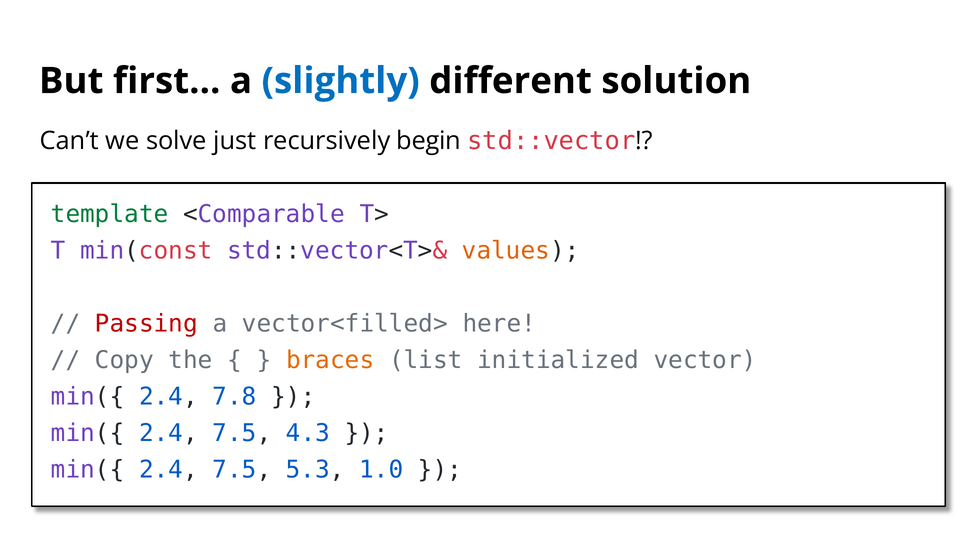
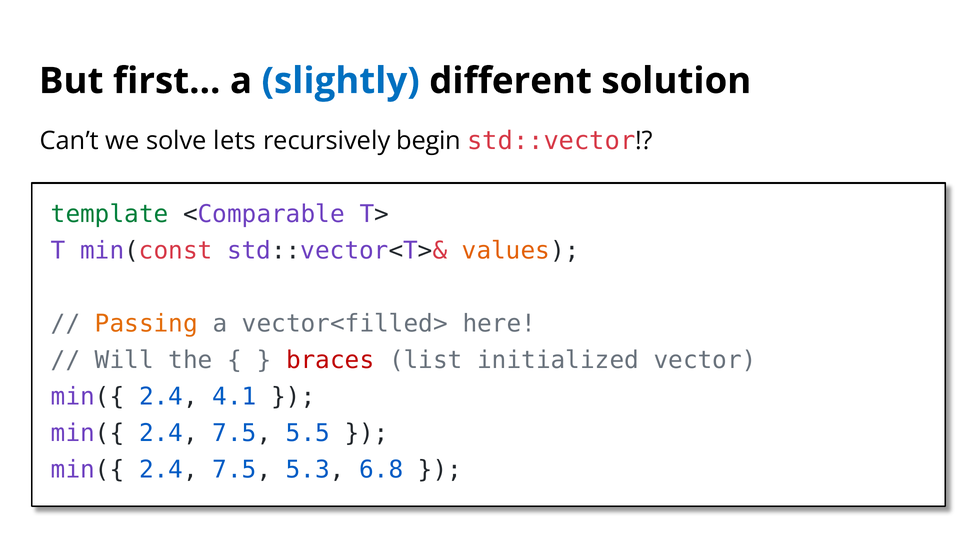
just: just -> lets
Passing colour: red -> orange
Copy: Copy -> Will
braces colour: orange -> red
7.8: 7.8 -> 4.1
4.3: 4.3 -> 5.5
1.0: 1.0 -> 6.8
